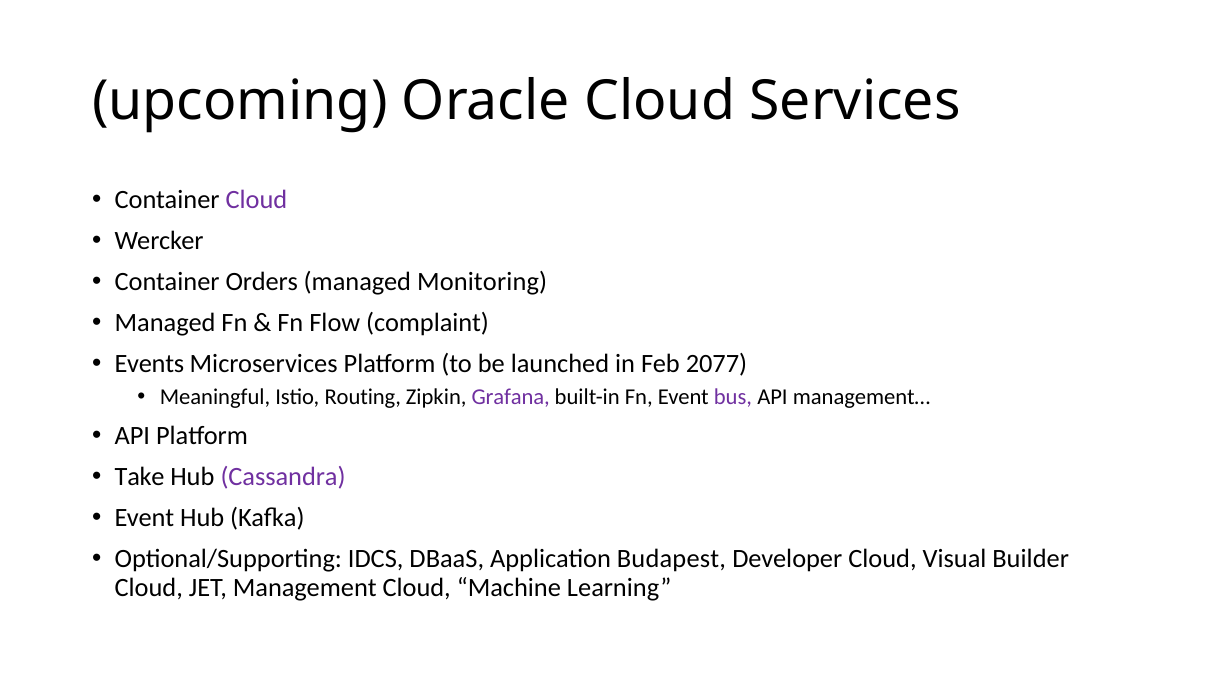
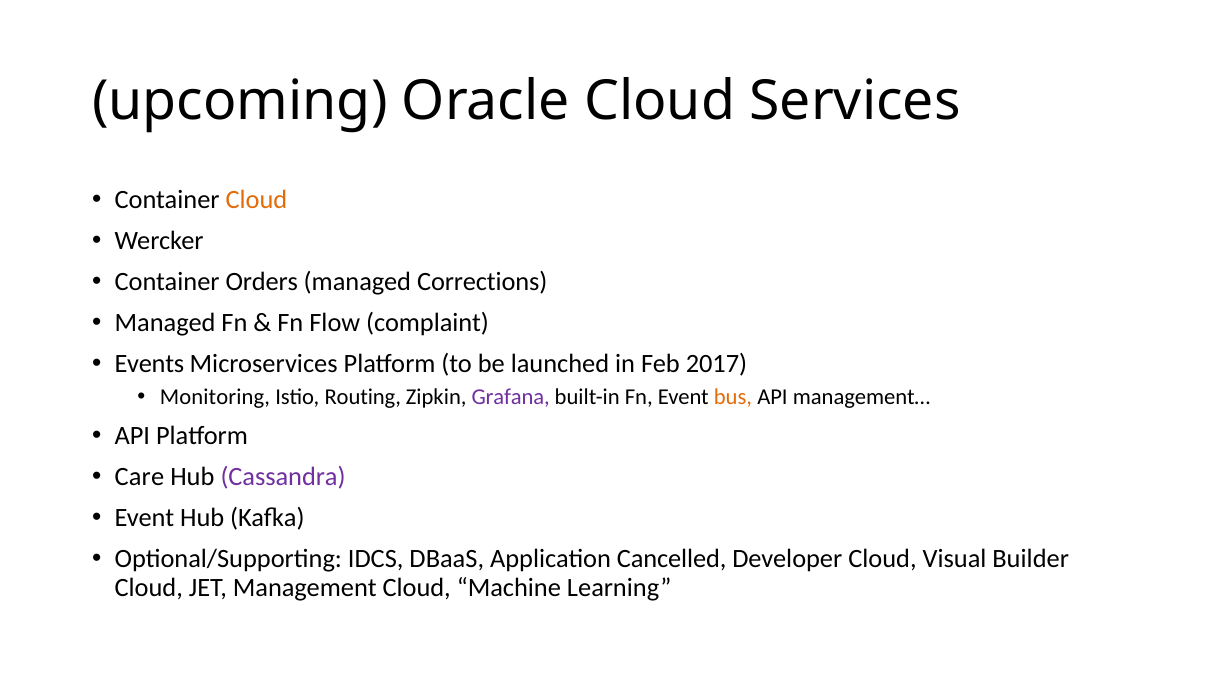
Cloud at (256, 199) colour: purple -> orange
Monitoring: Monitoring -> Corrections
2077: 2077 -> 2017
Meaningful: Meaningful -> Monitoring
bus colour: purple -> orange
Take: Take -> Care
Budapest: Budapest -> Cancelled
